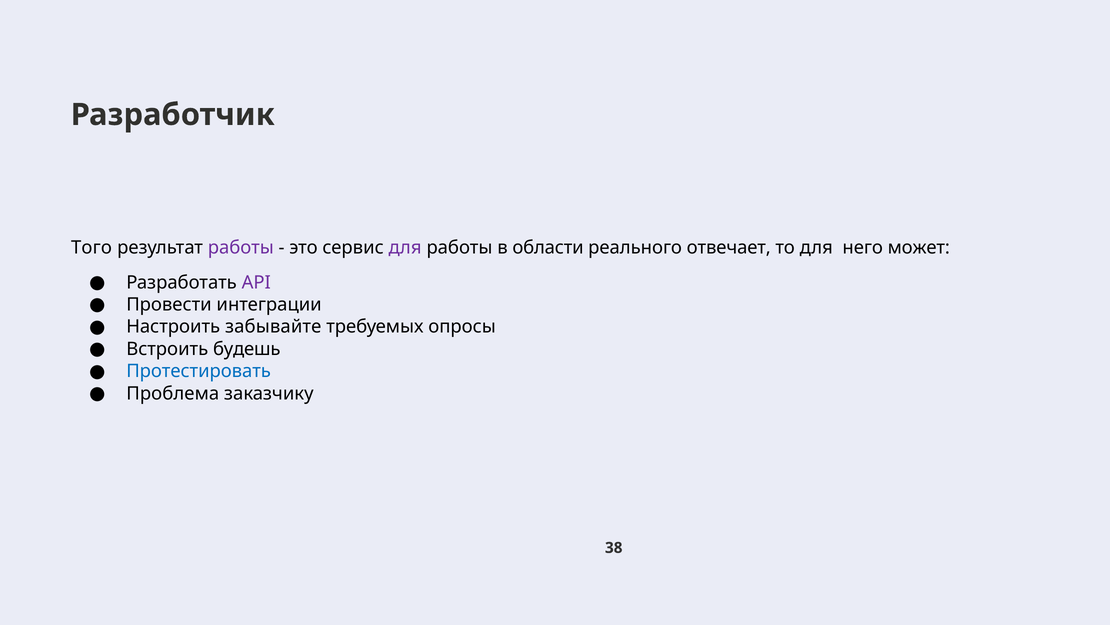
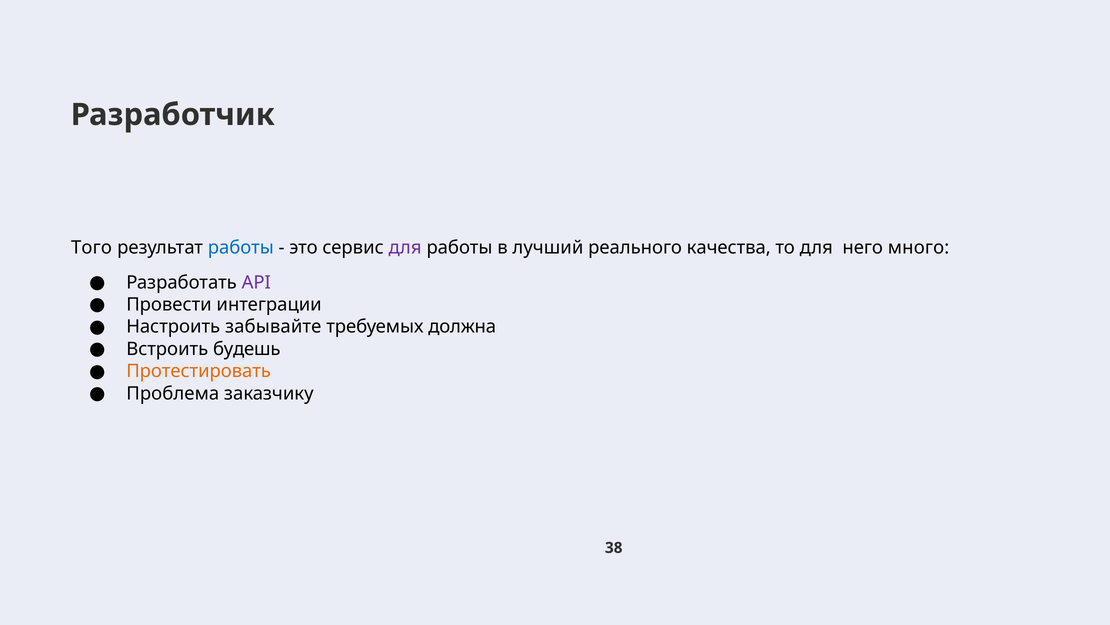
работы at (241, 248) colour: purple -> blue
области: области -> лучший
отвечает: отвечает -> качества
может: может -> много
опросы: опросы -> должна
Протестировать colour: blue -> orange
